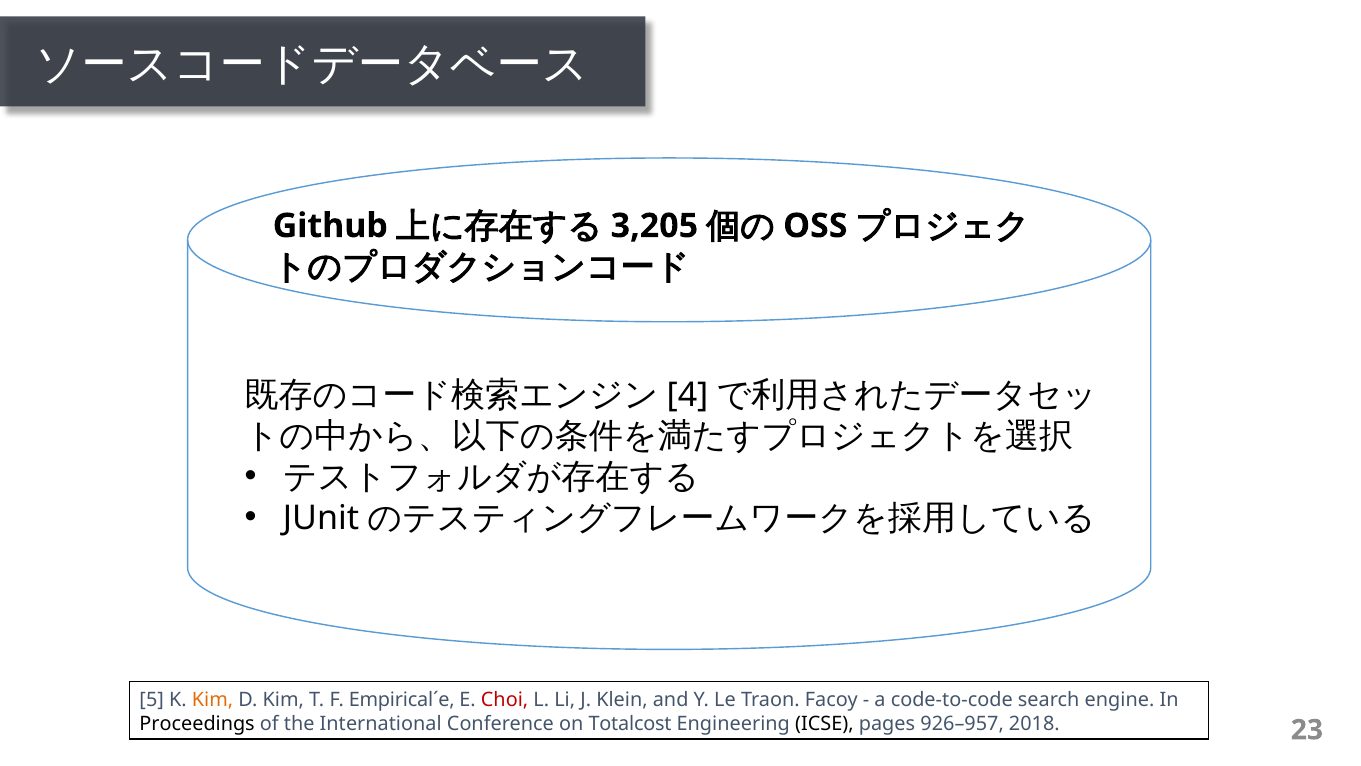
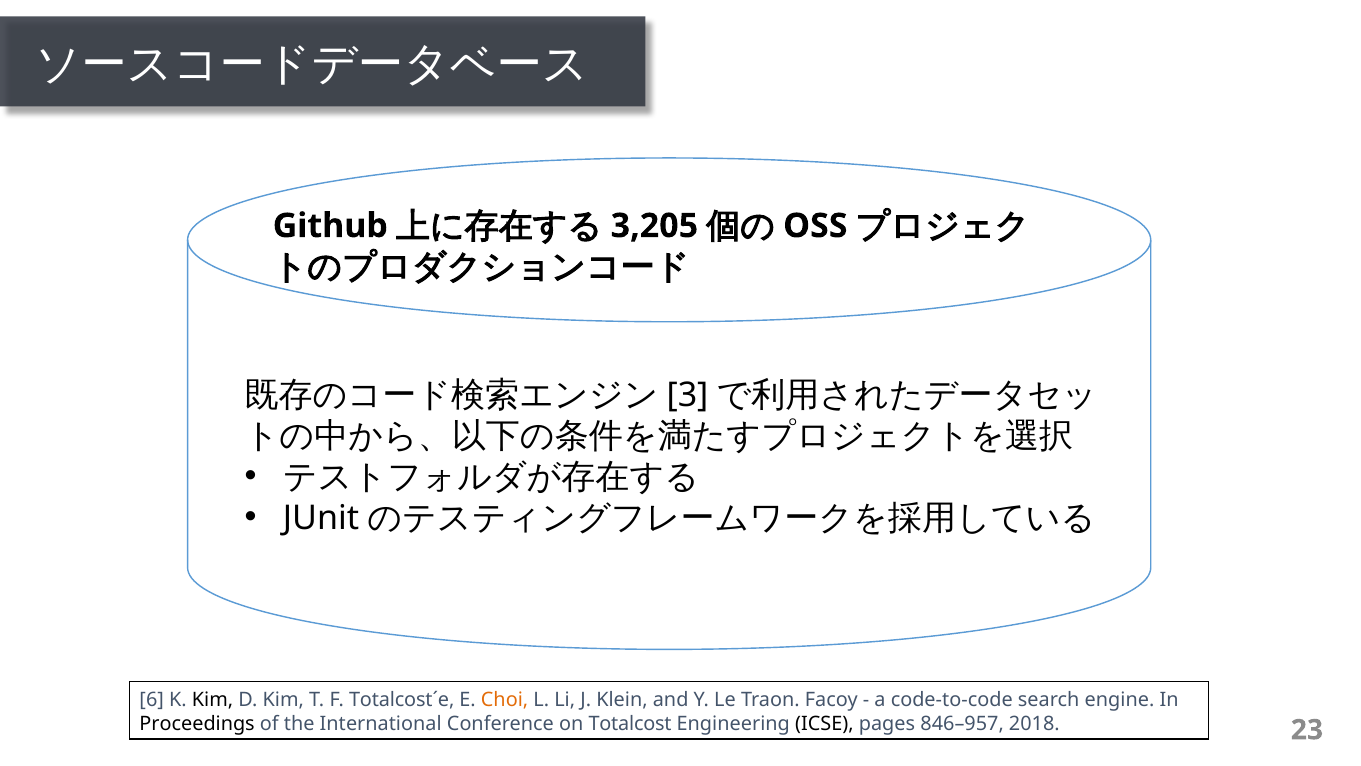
4: 4 -> 3
5: 5 -> 6
Kim at (213, 699) colour: orange -> black
Empirical´e: Empirical´e -> Totalcost´e
Choi colour: red -> orange
926–957: 926–957 -> 846–957
